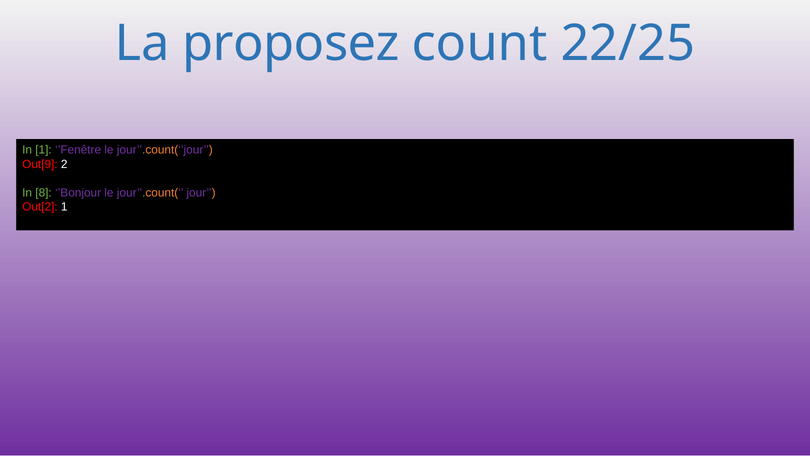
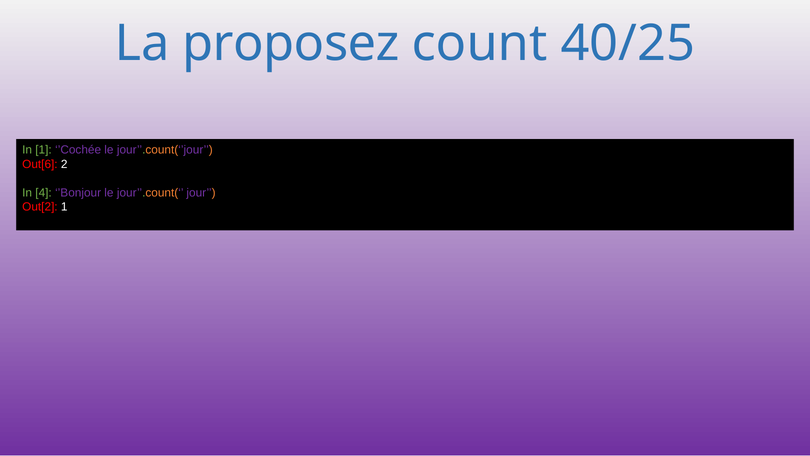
22/25: 22/25 -> 40/25
’Fenêtre: ’Fenêtre -> ’Cochée
Out[9: Out[9 -> Out[6
8: 8 -> 4
